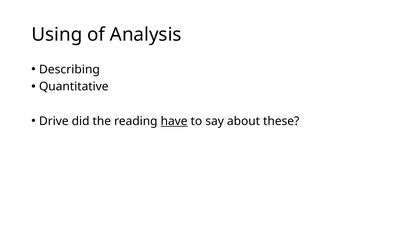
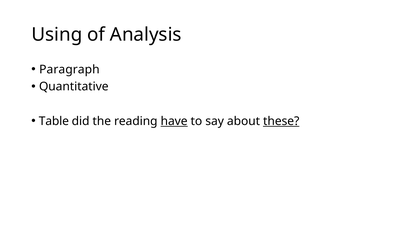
Describing: Describing -> Paragraph
Drive: Drive -> Table
these underline: none -> present
